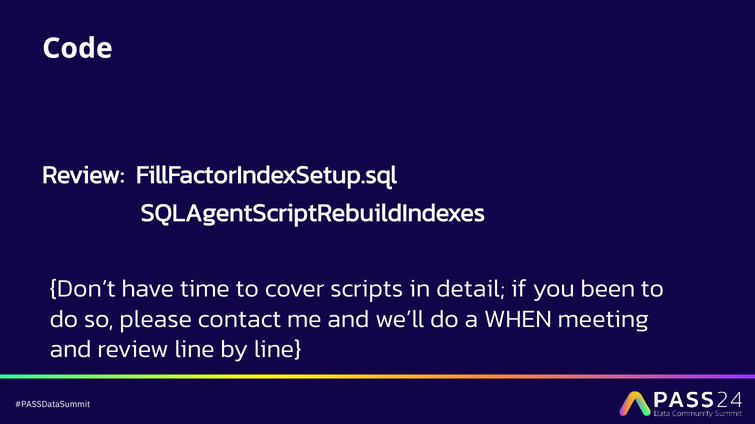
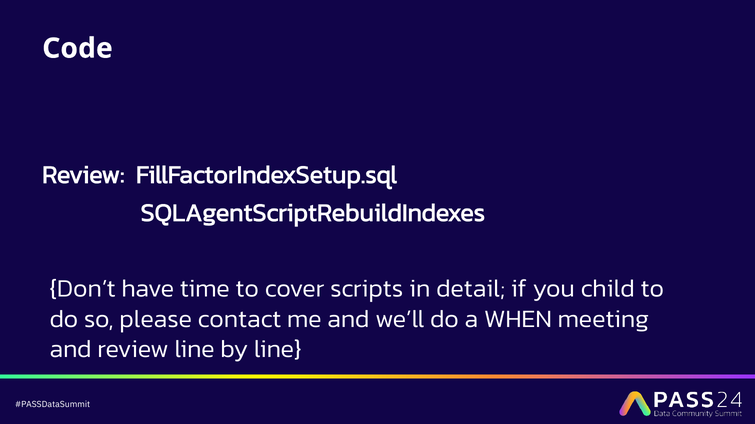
been: been -> child
